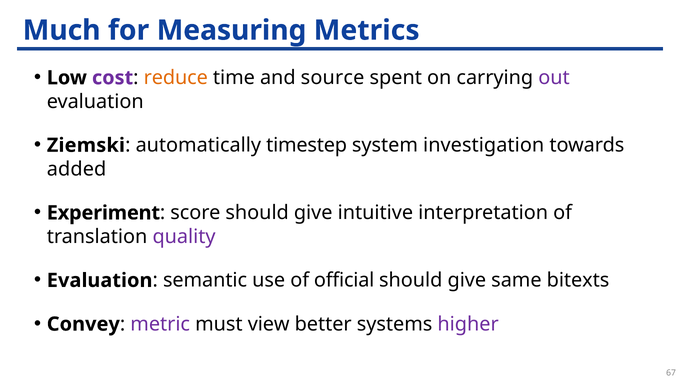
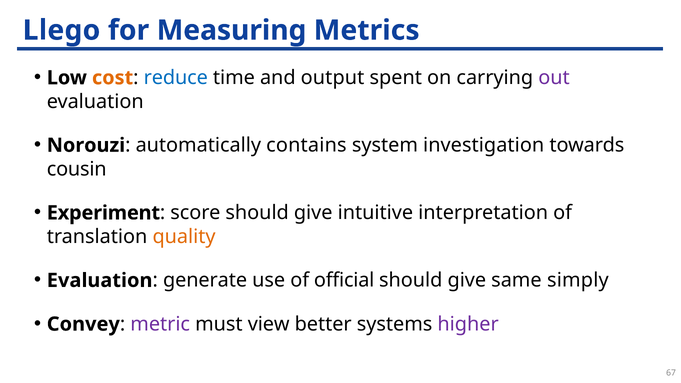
Much: Much -> Llego
cost colour: purple -> orange
reduce colour: orange -> blue
source: source -> output
Ziemski: Ziemski -> Norouzi
timestep: timestep -> contains
added: added -> cousin
quality colour: purple -> orange
semantic: semantic -> generate
bitexts: bitexts -> simply
